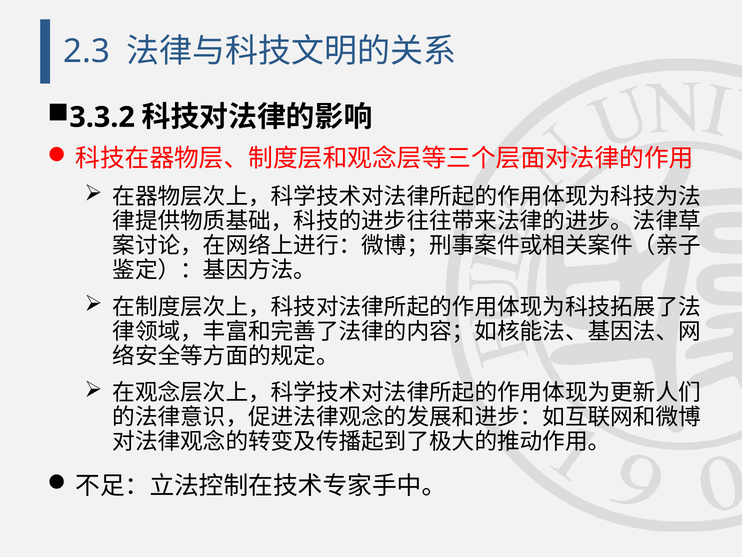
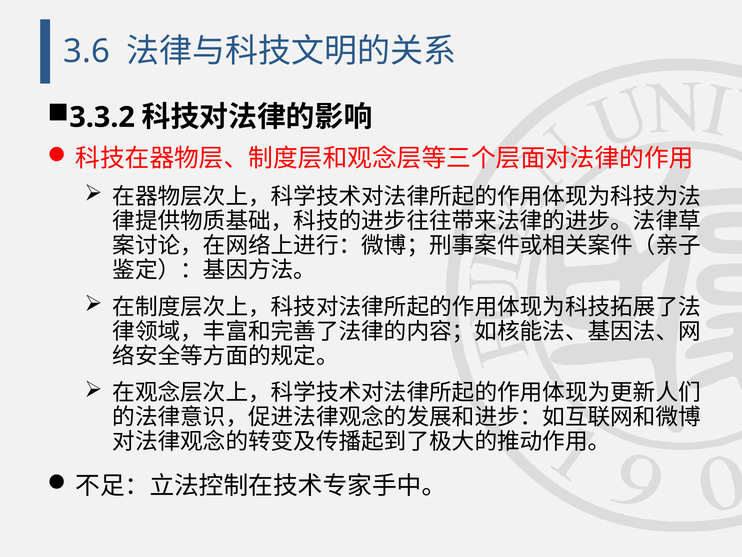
2.3: 2.3 -> 3.6
